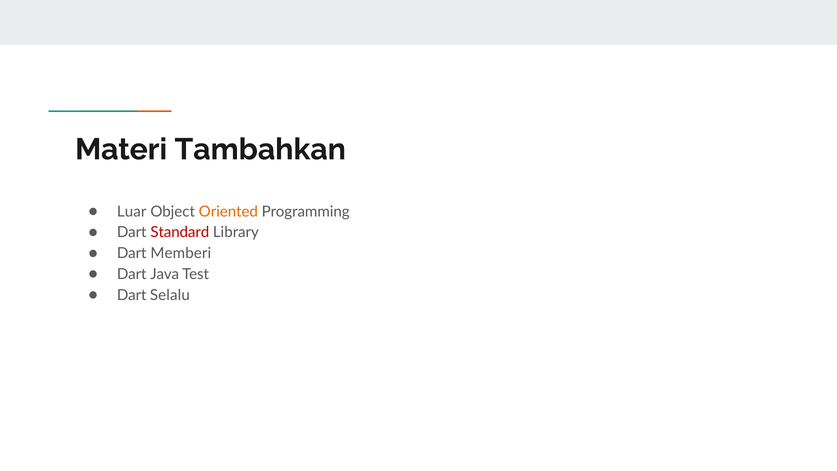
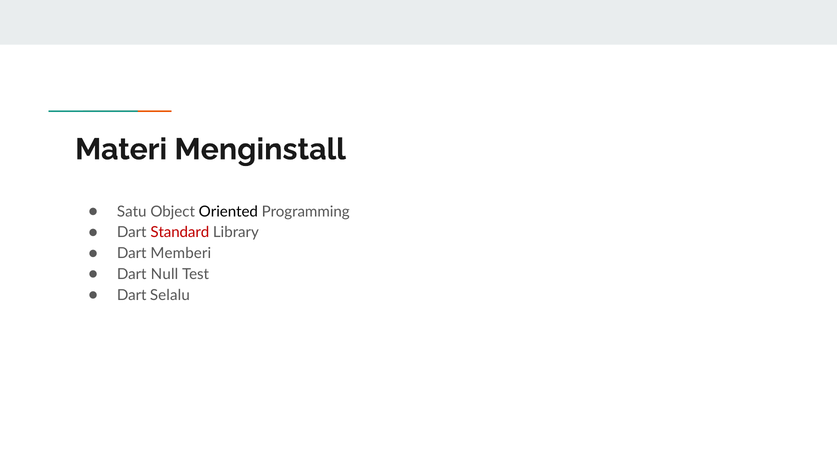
Tambahkan: Tambahkan -> Menginstall
Luar: Luar -> Satu
Oriented colour: orange -> black
Java: Java -> Null
